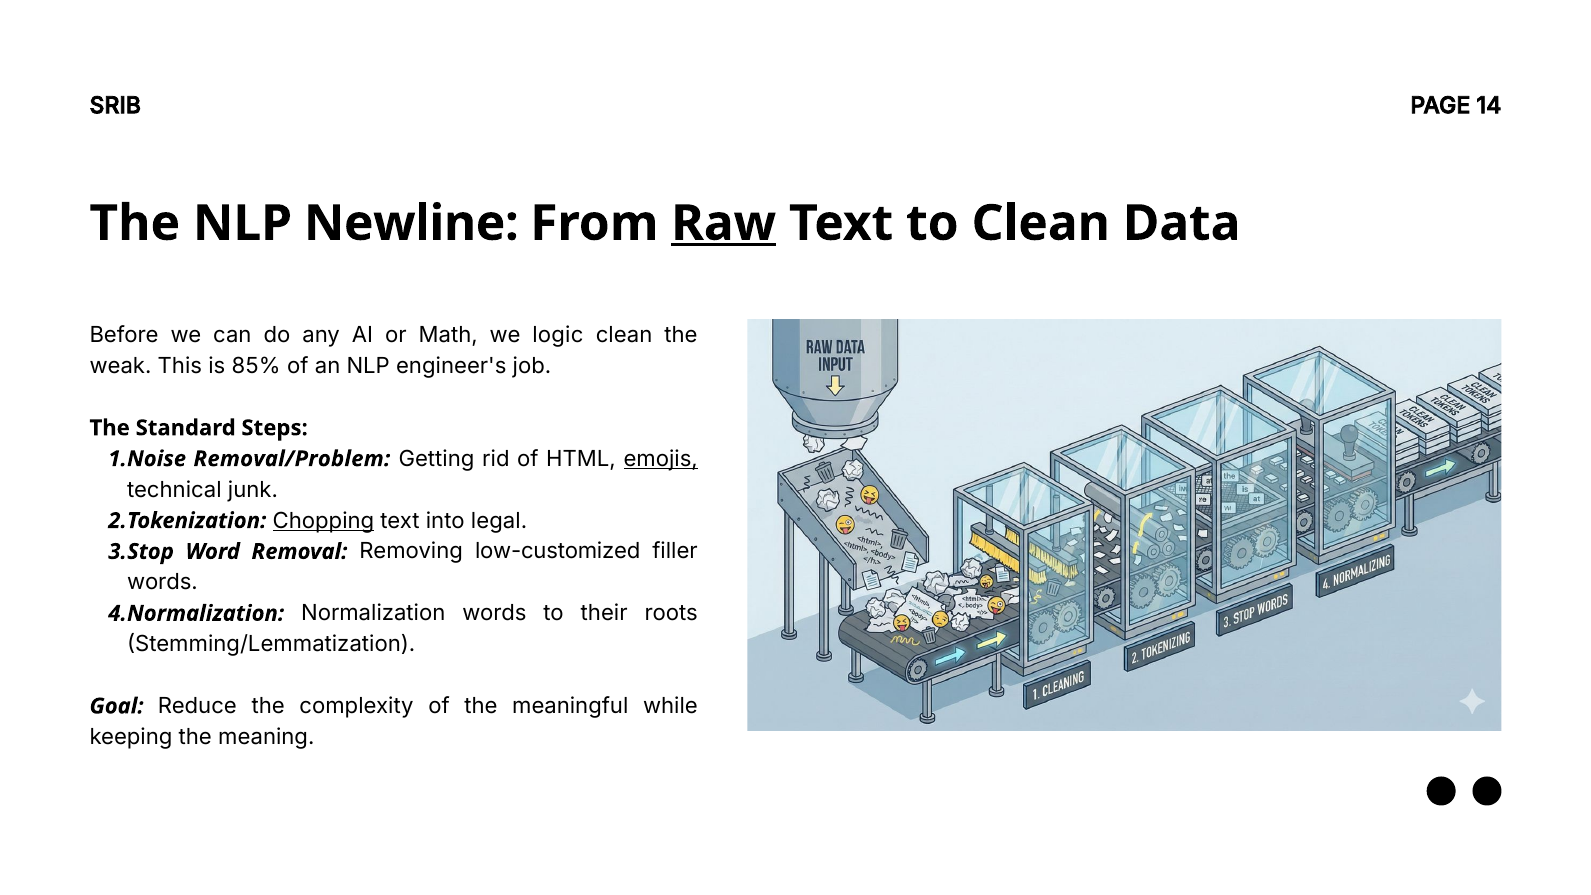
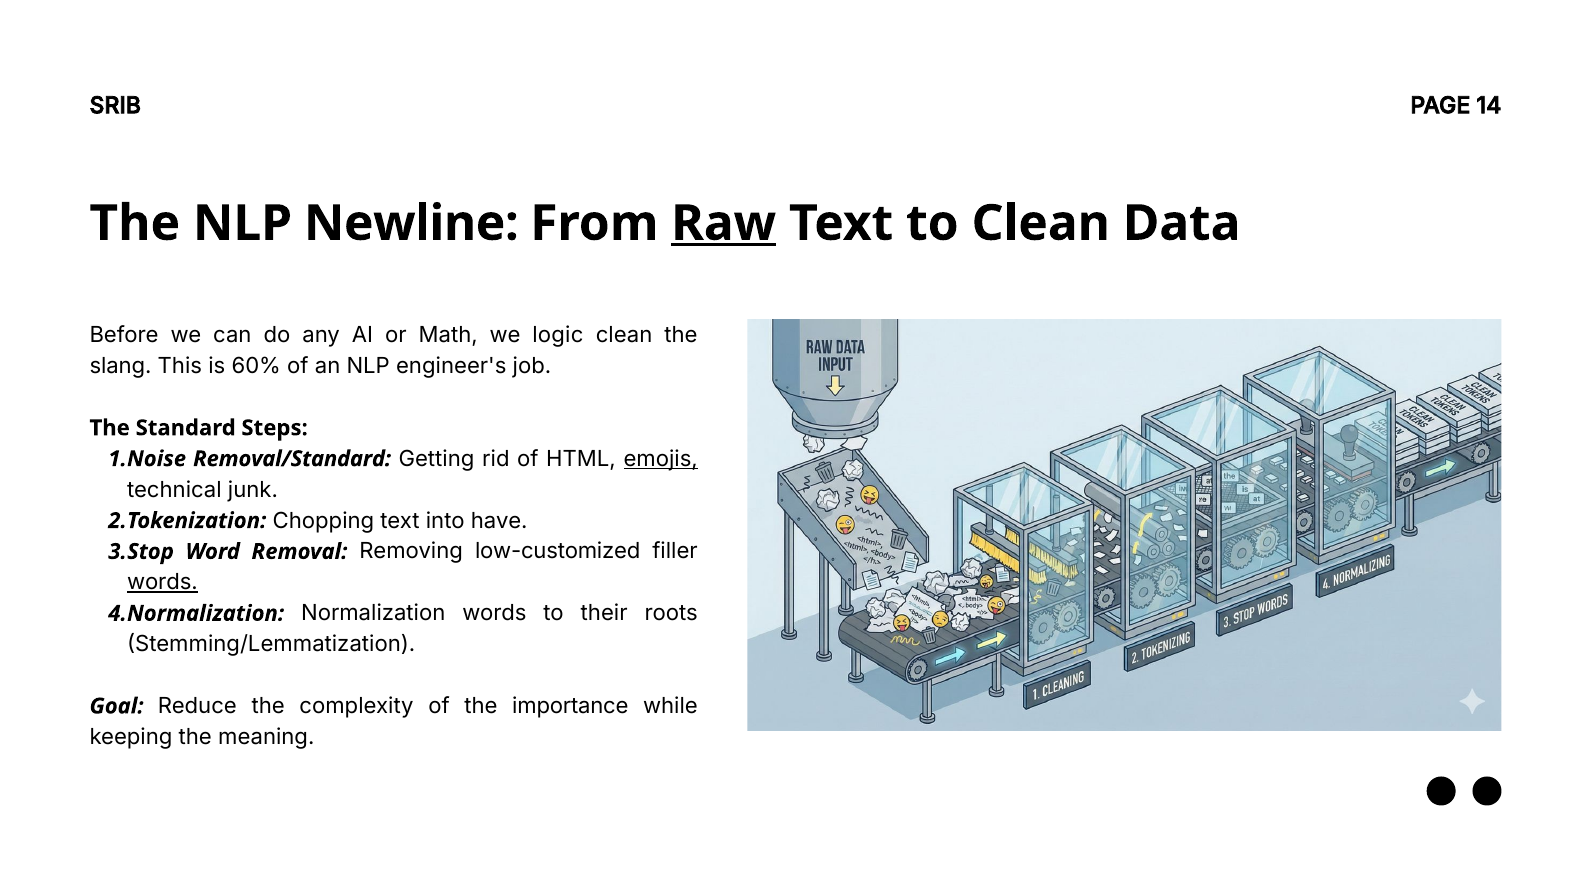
weak: weak -> slang
85%: 85% -> 60%
Removal/Problem: Removal/Problem -> Removal/Standard
Chopping underline: present -> none
legal: legal -> have
words at (162, 583) underline: none -> present
meaningful: meaningful -> importance
